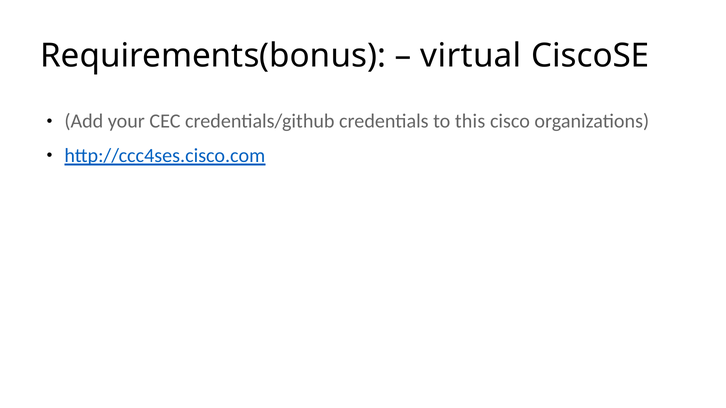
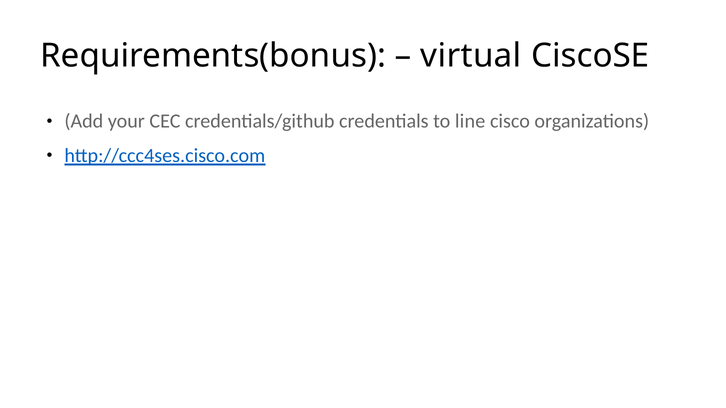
this: this -> line
